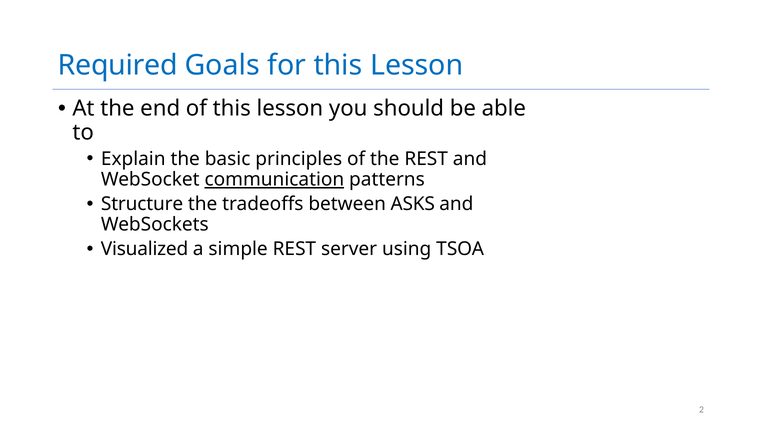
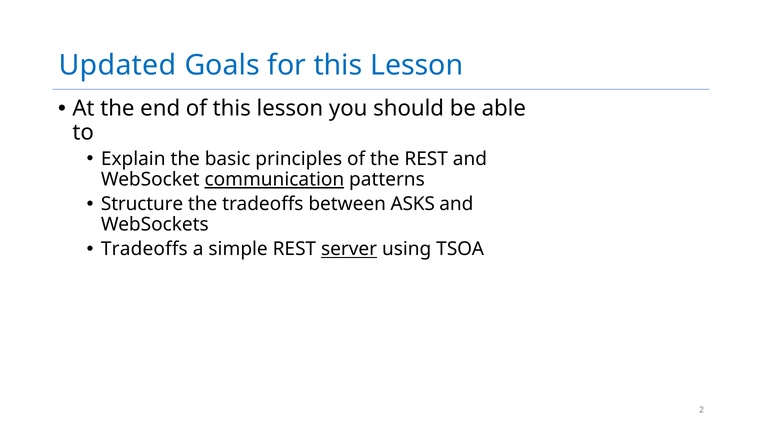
Required: Required -> Updated
Visualized at (145, 249): Visualized -> Tradeoffs
server underline: none -> present
